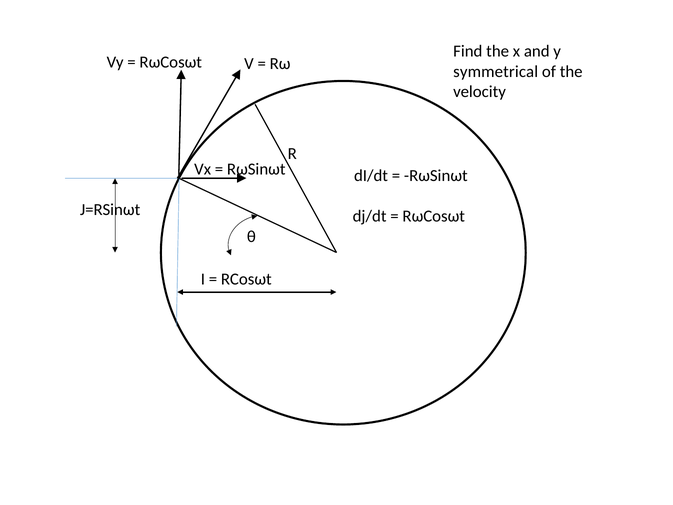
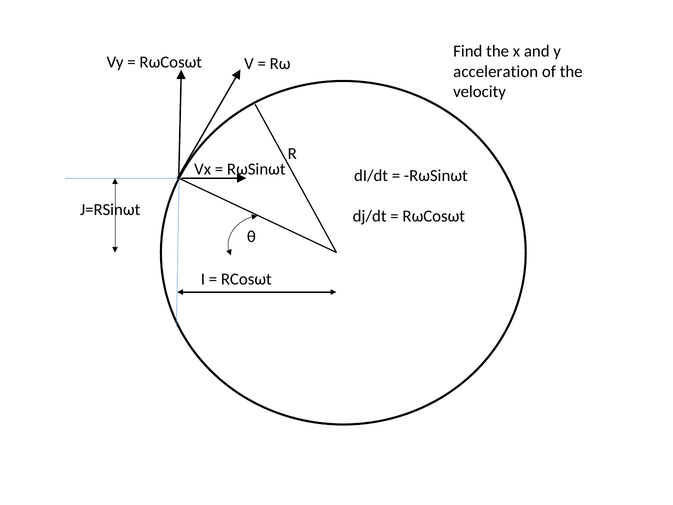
symmetrical: symmetrical -> acceleration
